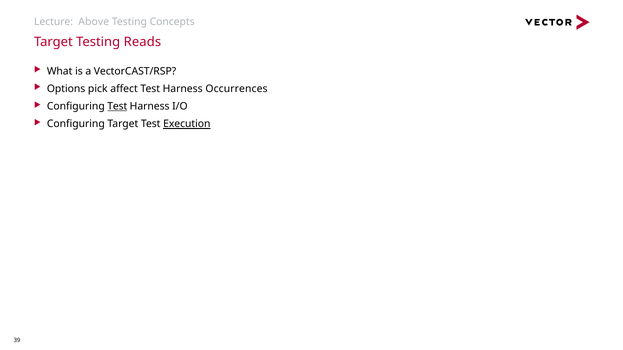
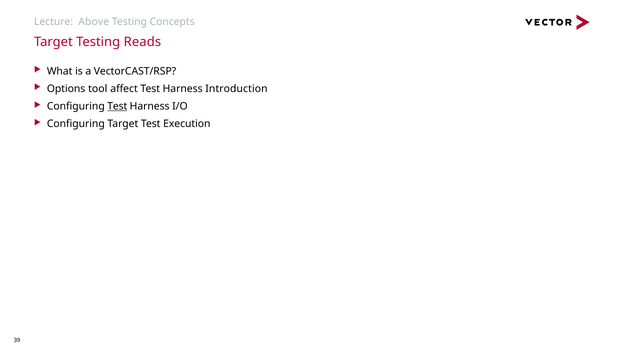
pick: pick -> tool
Occurrences: Occurrences -> Introduction
Execution underline: present -> none
